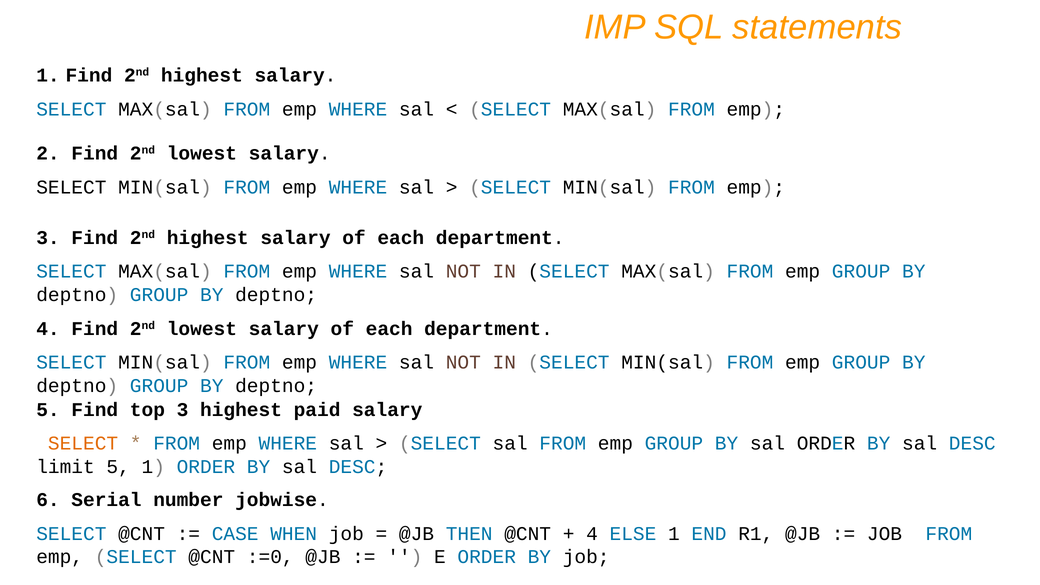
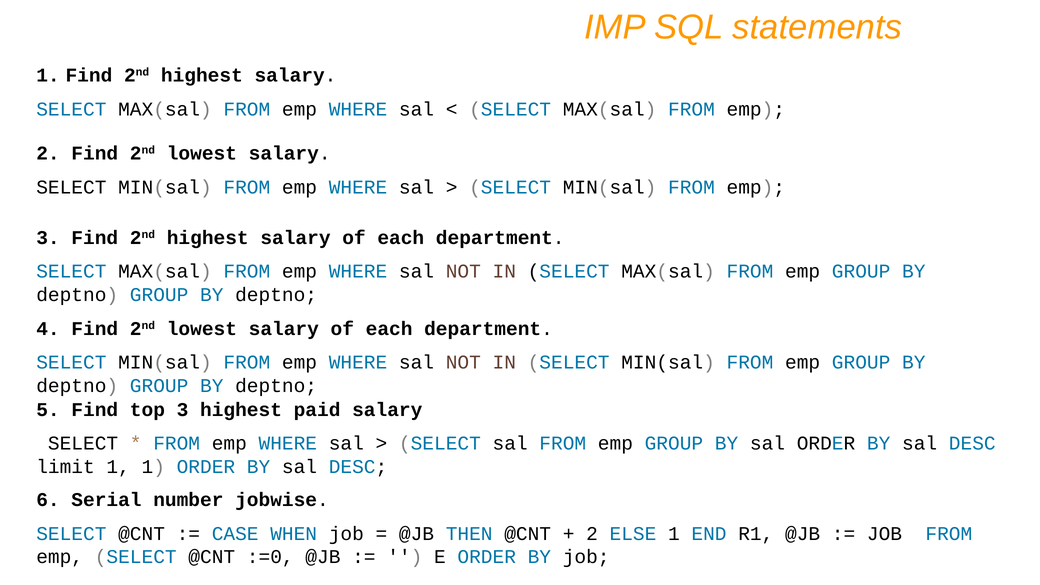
SELECT at (83, 443) colour: orange -> black
limit 5: 5 -> 1
4 at (592, 534): 4 -> 2
